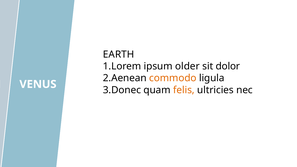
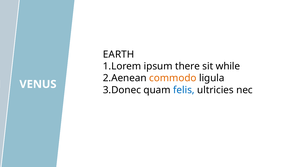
older: older -> there
sit dolor: dolor -> while
felis at (184, 90) colour: orange -> blue
